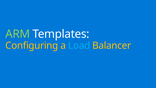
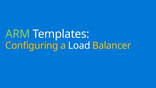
Load colour: light blue -> white
